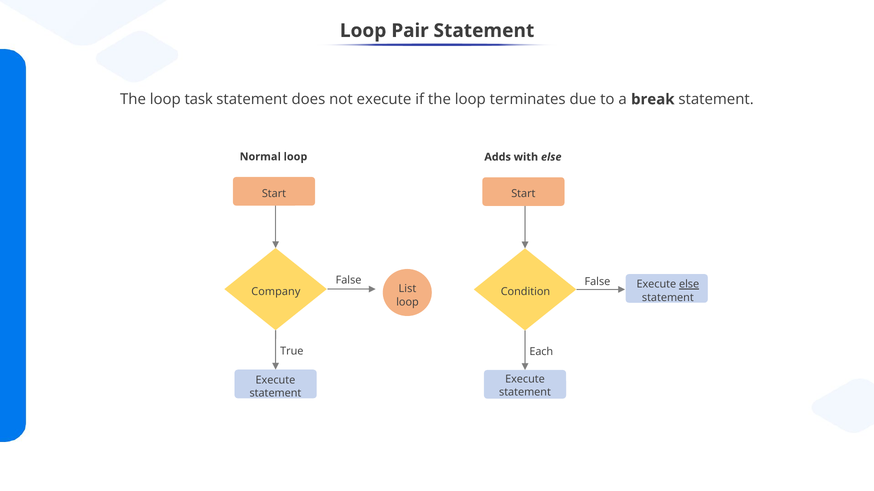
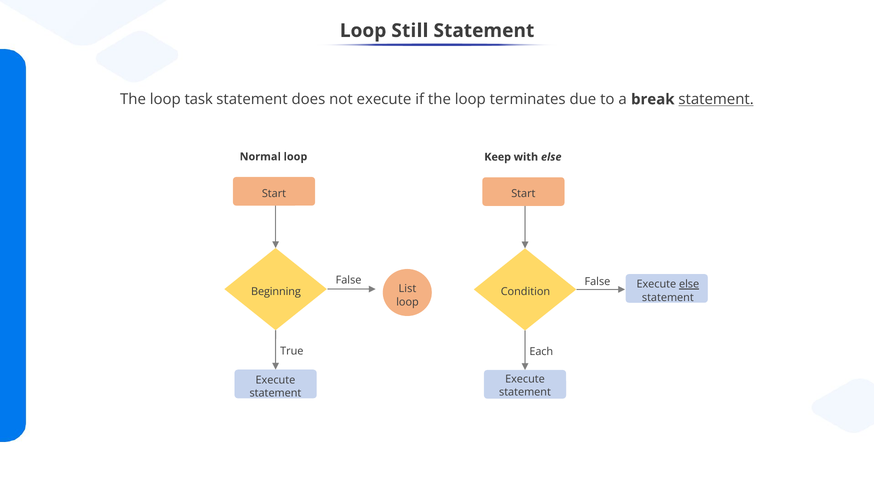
Pair: Pair -> Still
statement at (716, 99) underline: none -> present
Adds: Adds -> Keep
Company: Company -> Beginning
